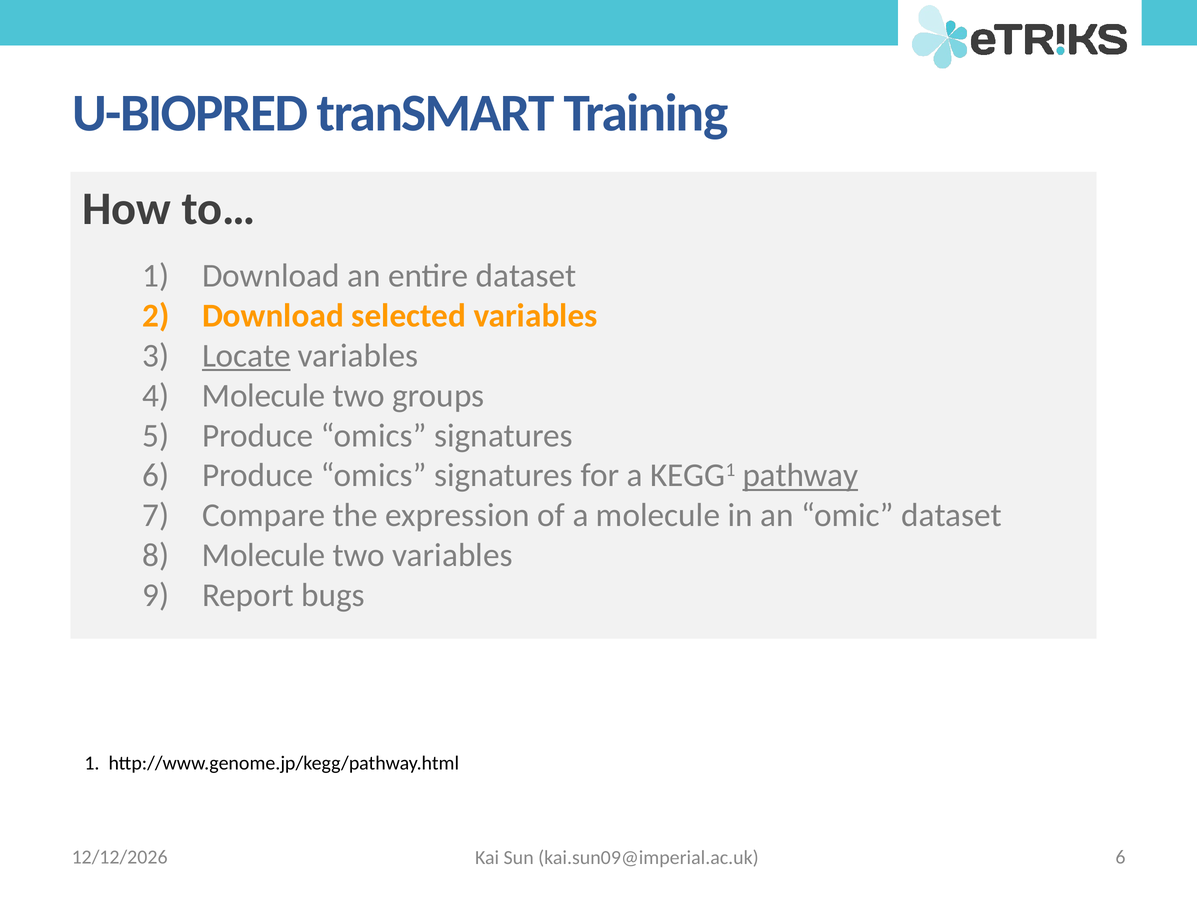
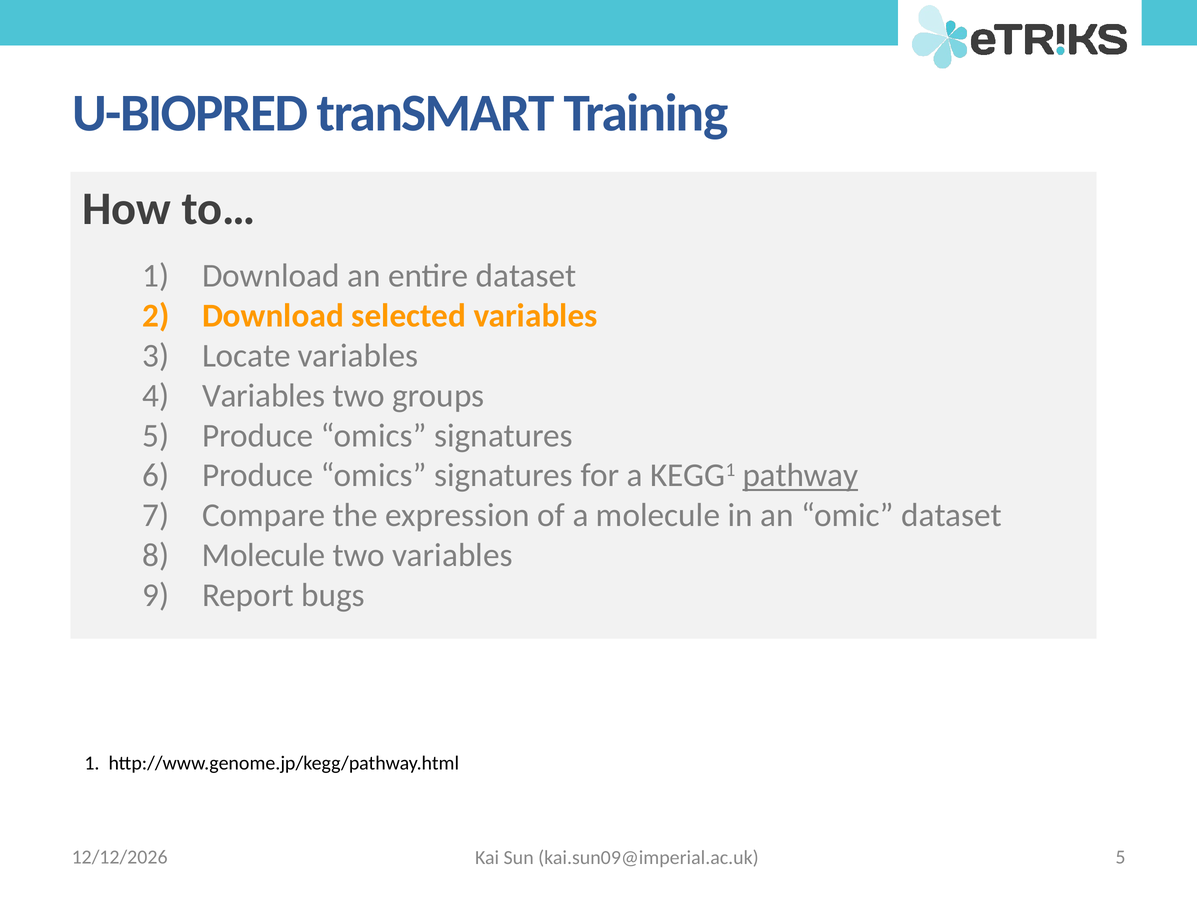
Locate underline: present -> none
Molecule at (264, 396): Molecule -> Variables
kai.sun09@imperial.ac.uk 6: 6 -> 5
